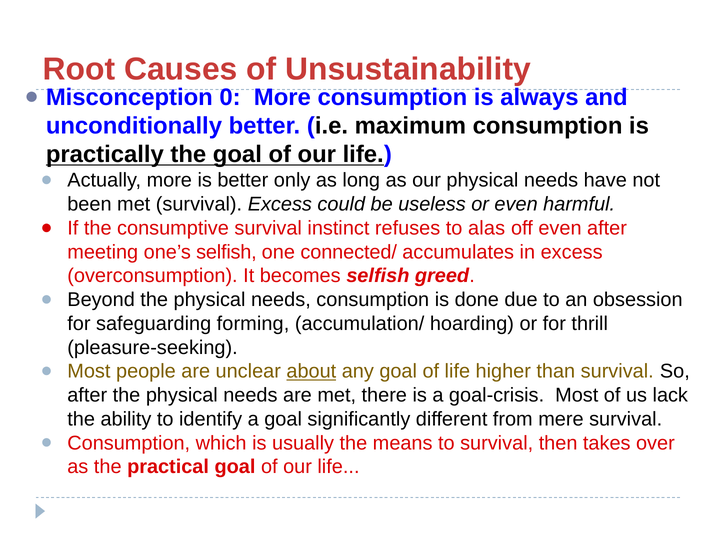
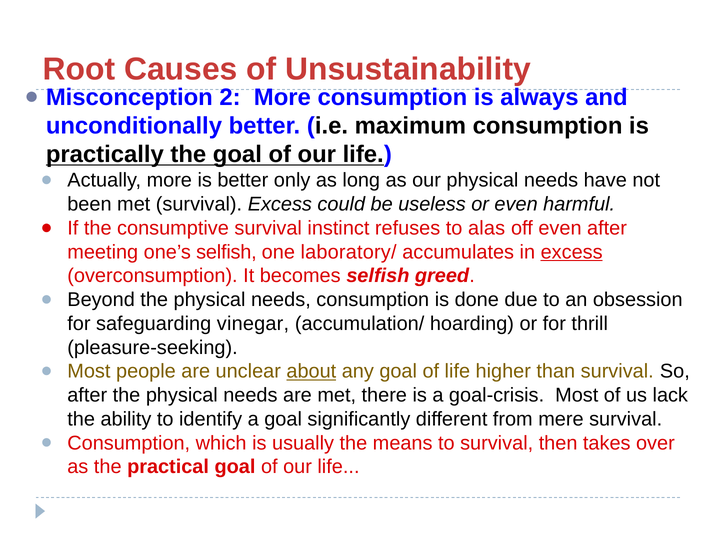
0: 0 -> 2
connected/: connected/ -> laboratory/
excess at (572, 252) underline: none -> present
forming: forming -> vinegar
